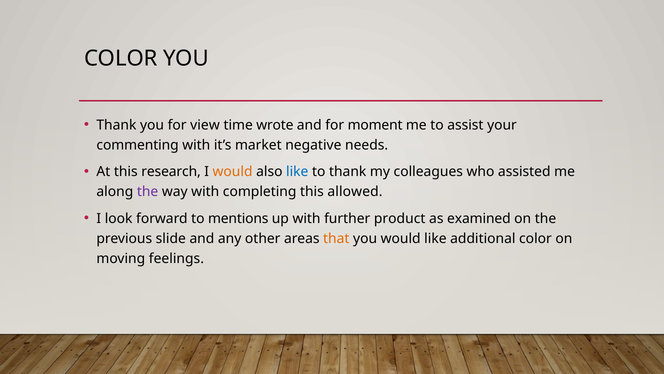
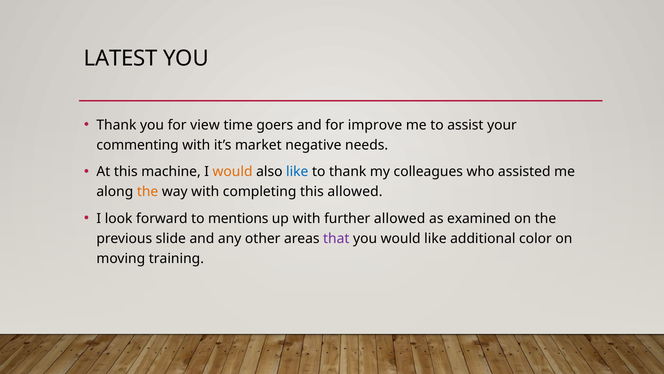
COLOR at (121, 58): COLOR -> LATEST
wrote: wrote -> goers
moment: moment -> improve
research: research -> machine
the at (148, 192) colour: purple -> orange
further product: product -> allowed
that colour: orange -> purple
feelings: feelings -> training
